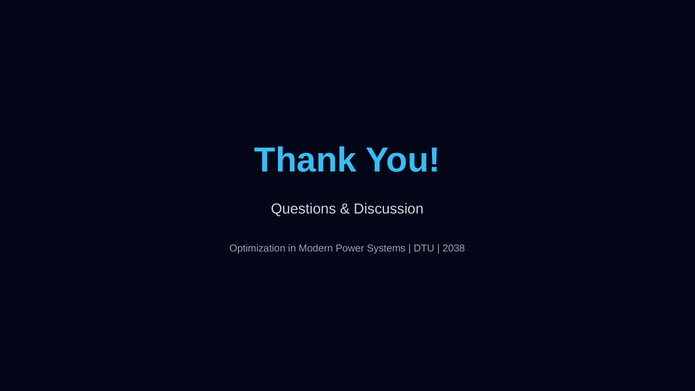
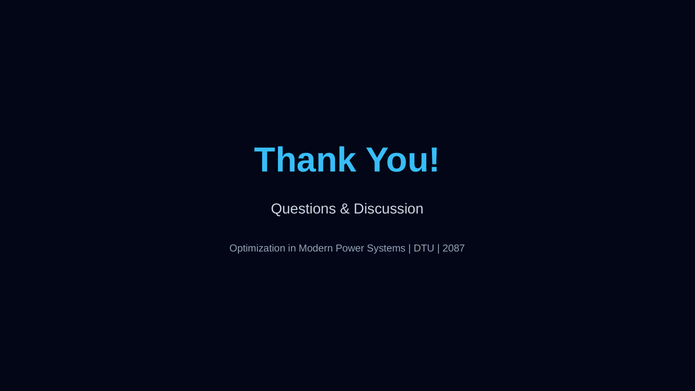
2038: 2038 -> 2087
